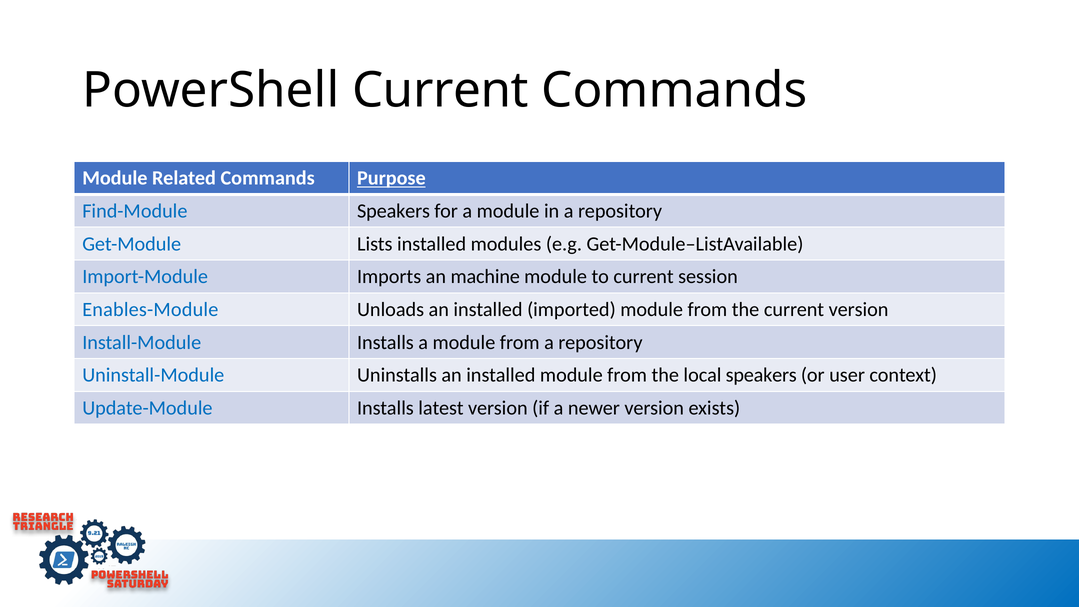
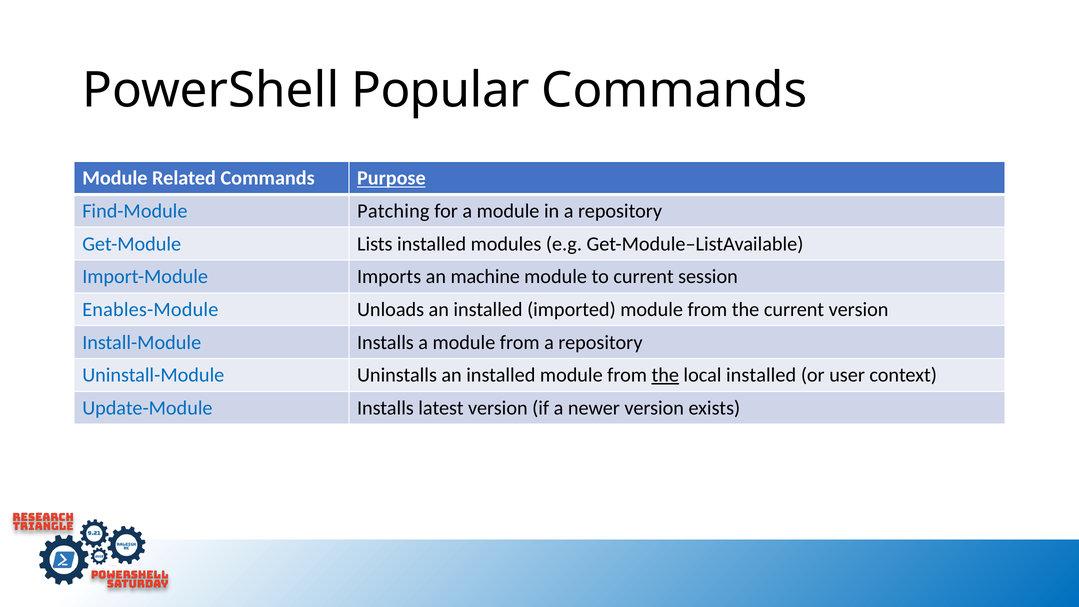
PowerShell Current: Current -> Popular
Find-Module Speakers: Speakers -> Patching
the at (665, 375) underline: none -> present
local speakers: speakers -> installed
